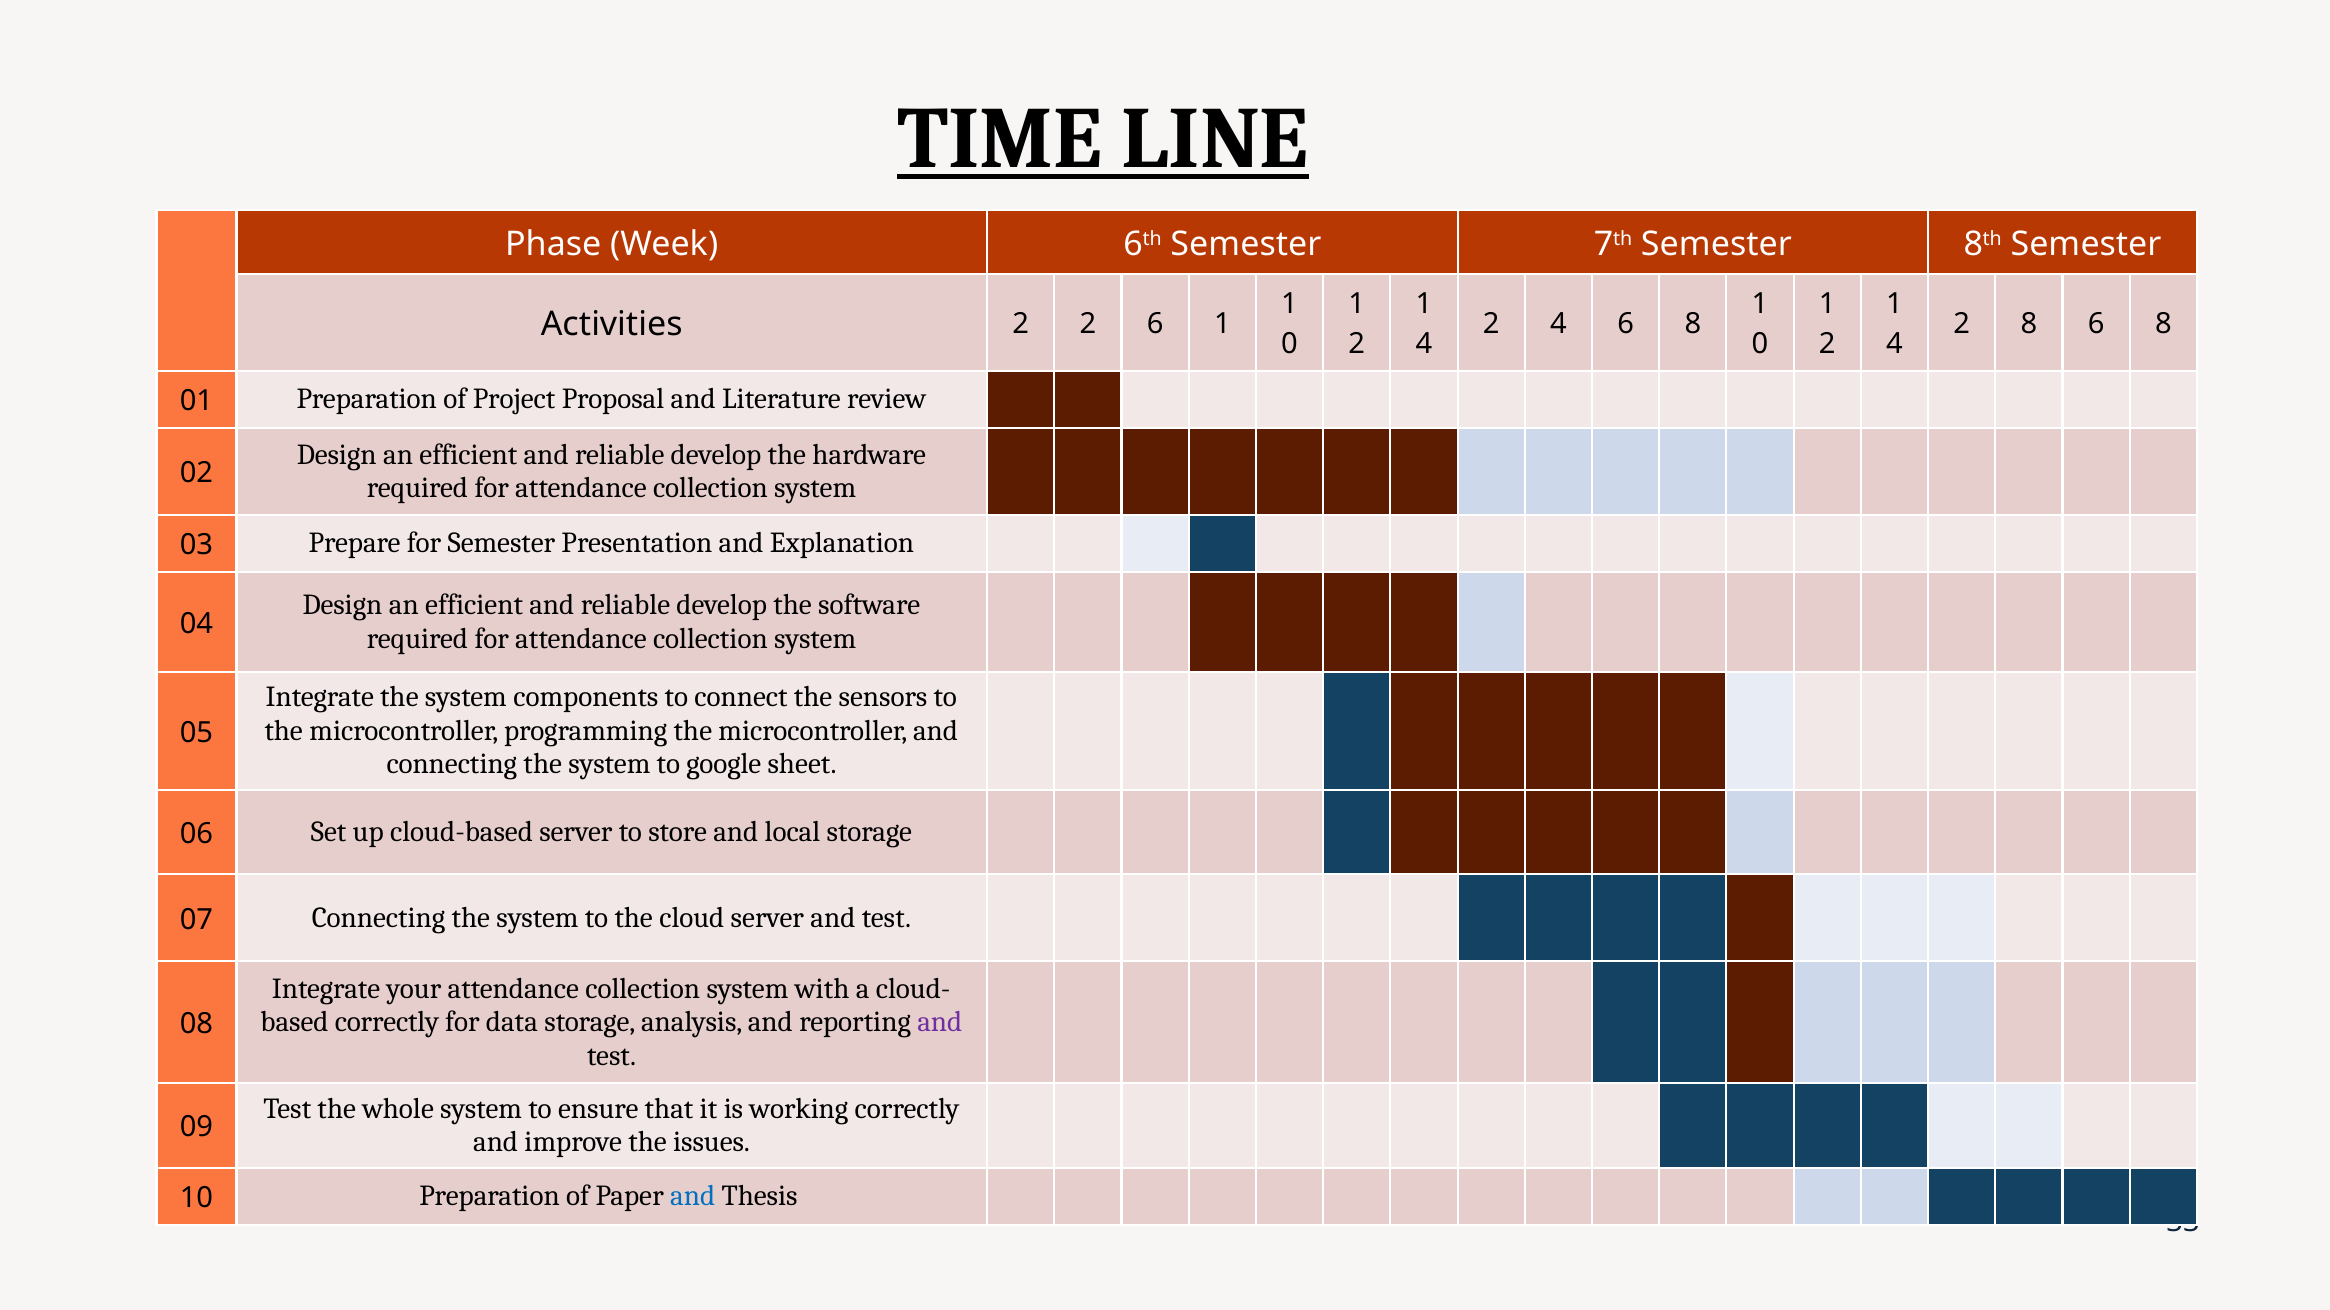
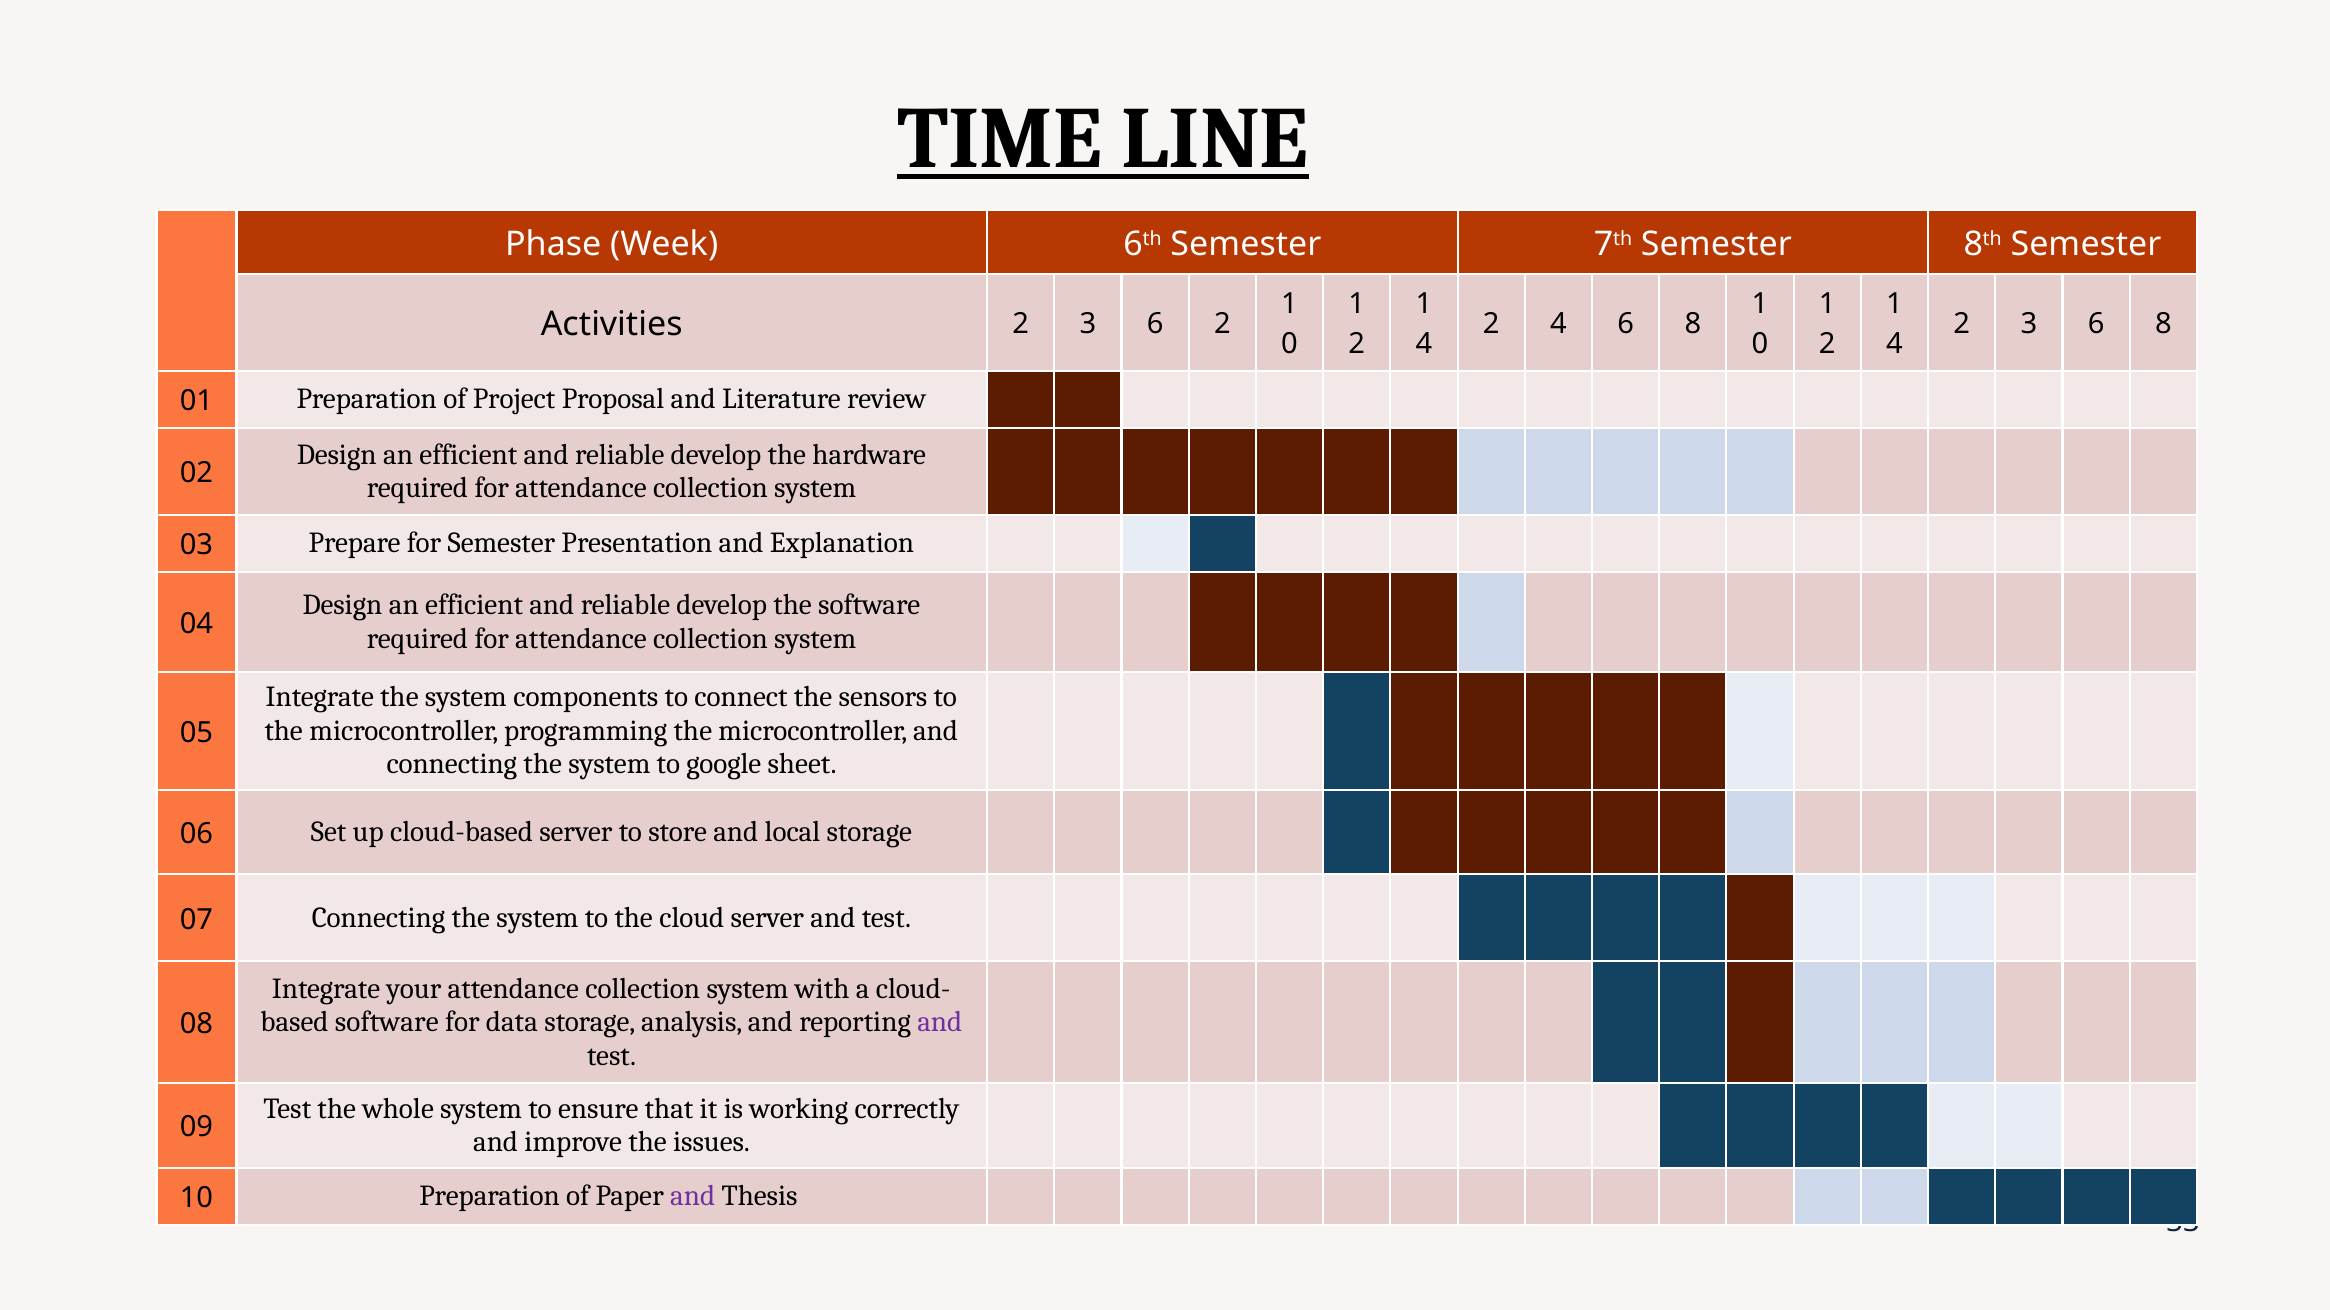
Activities 2 2: 2 -> 3
6 1: 1 -> 2
8 at (2029, 324): 8 -> 3
correctly at (387, 1023): correctly -> software
and at (693, 1197) colour: blue -> purple
